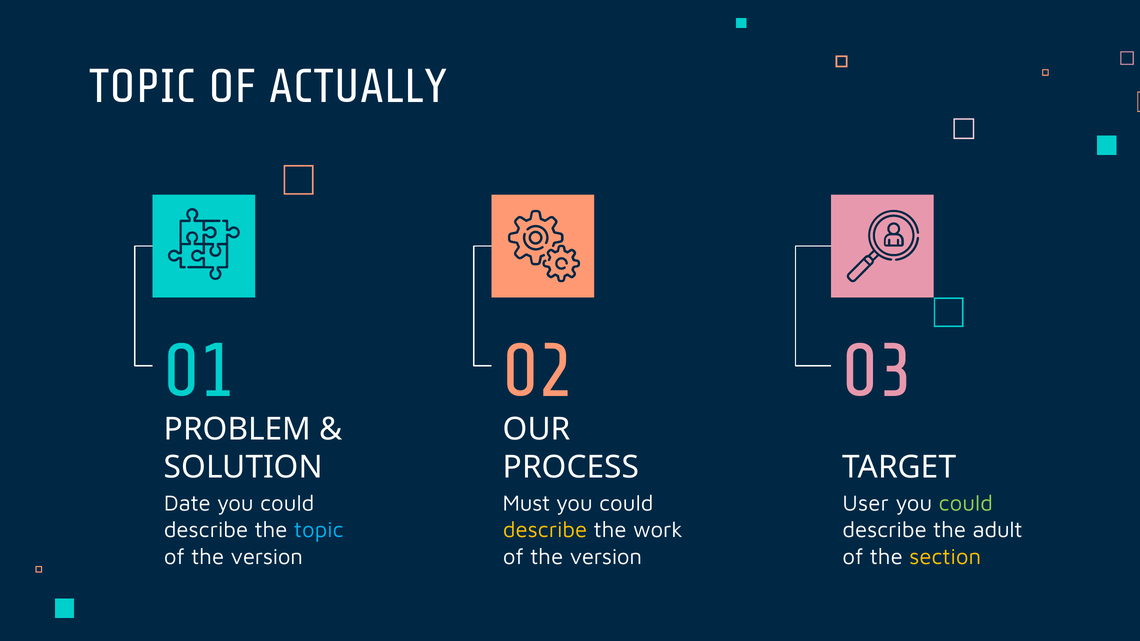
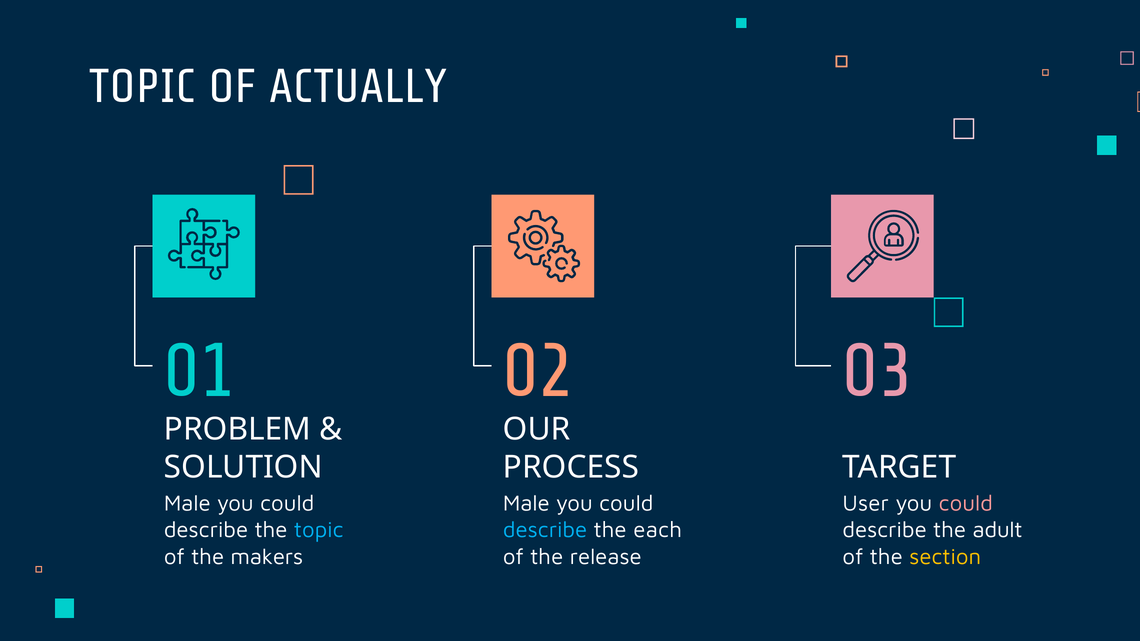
Date at (187, 504): Date -> Male
Must at (526, 504): Must -> Male
could at (966, 504) colour: light green -> pink
describe at (545, 530) colour: yellow -> light blue
work: work -> each
version at (267, 557): version -> makers
version at (606, 557): version -> release
